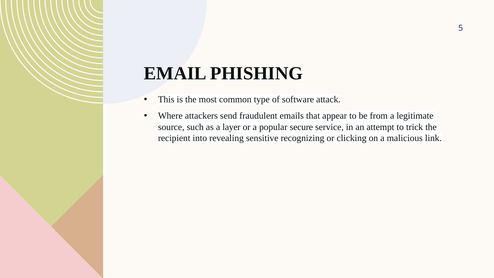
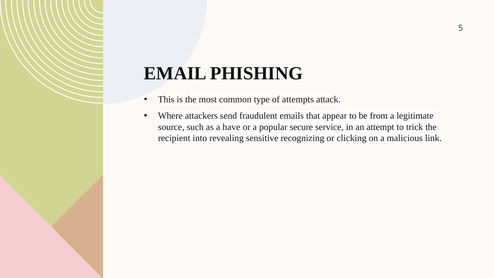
software: software -> attempts
layer: layer -> have
